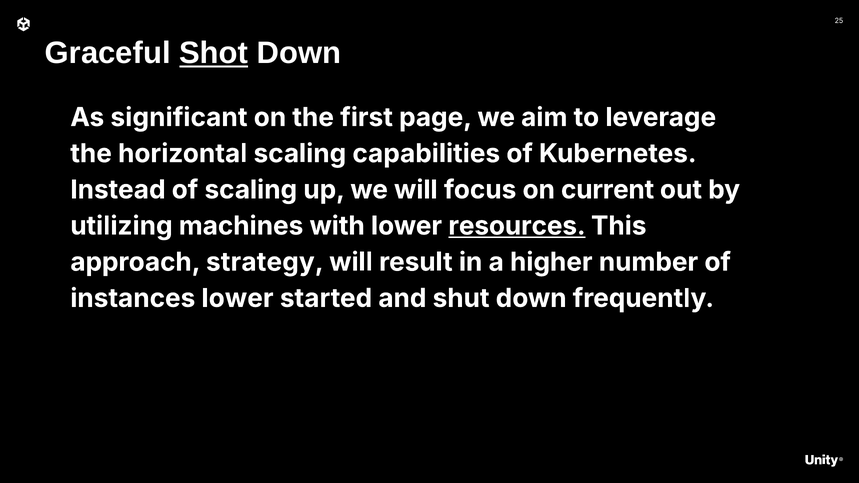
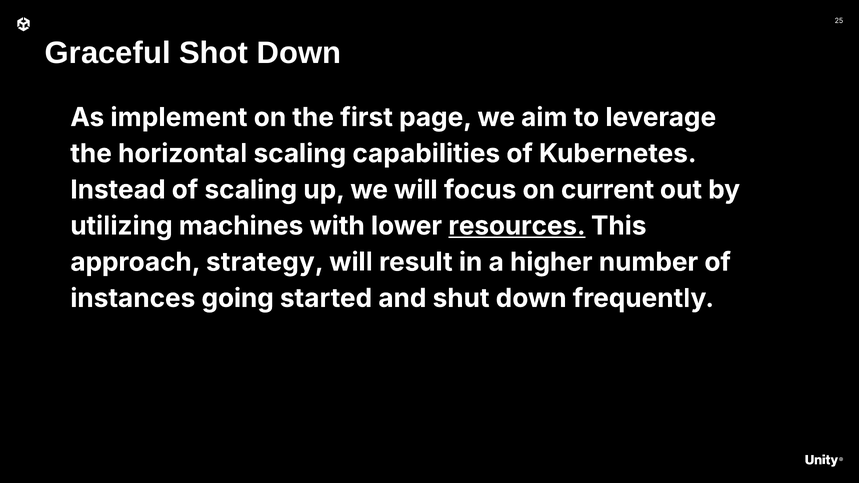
Shot underline: present -> none
significant: significant -> implement
instances lower: lower -> going
